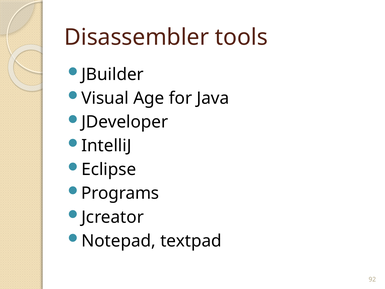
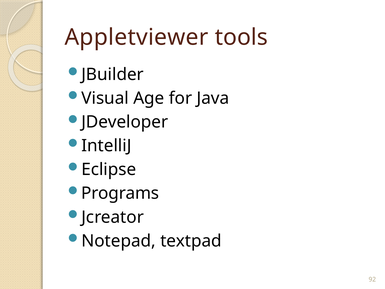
Disassembler: Disassembler -> Appletviewer
